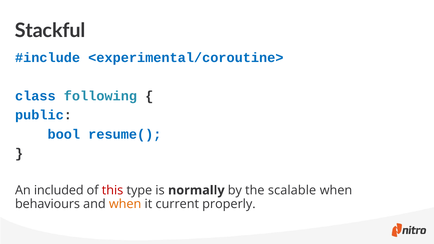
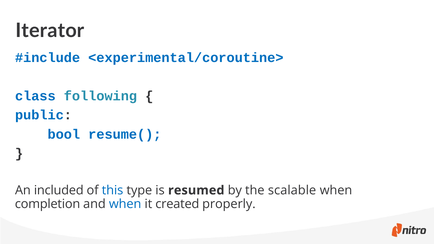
Stackful: Stackful -> Iterator
this colour: red -> blue
normally: normally -> resumed
behaviours: behaviours -> completion
when at (125, 204) colour: orange -> blue
current: current -> created
